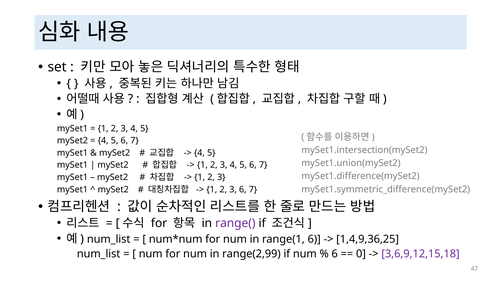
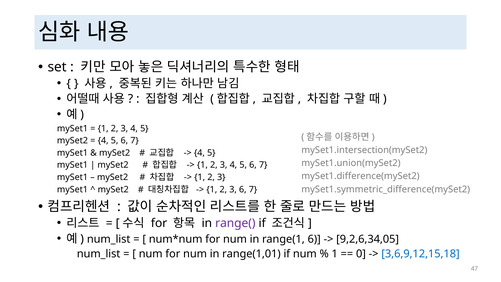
1,4,9,36,25: 1,4,9,36,25 -> 9,2,6,34,05
range(2,99: range(2,99 -> range(1,01
6 at (335, 254): 6 -> 1
3,6,9,12,15,18 colour: purple -> blue
